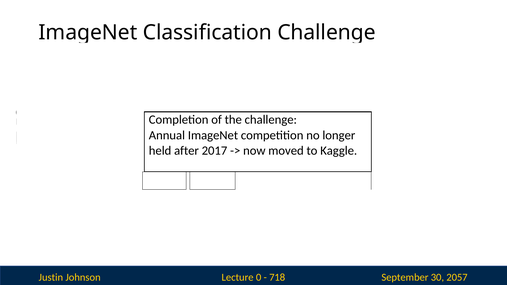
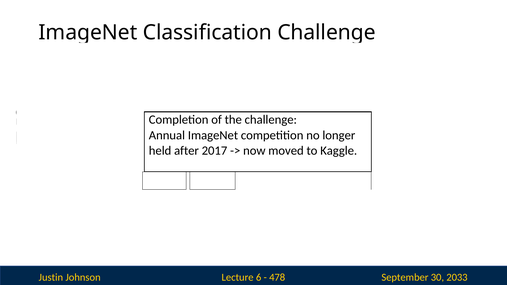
Lecture 0: 0 -> 6
718: 718 -> 478
2057: 2057 -> 2033
